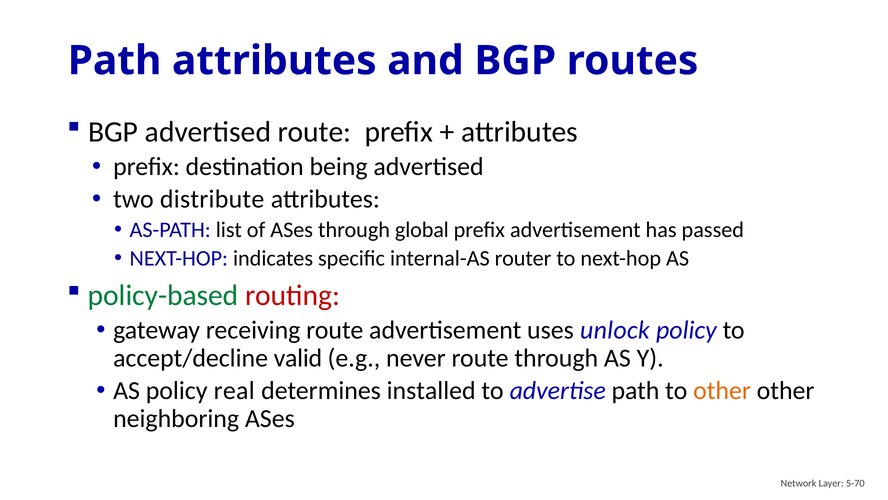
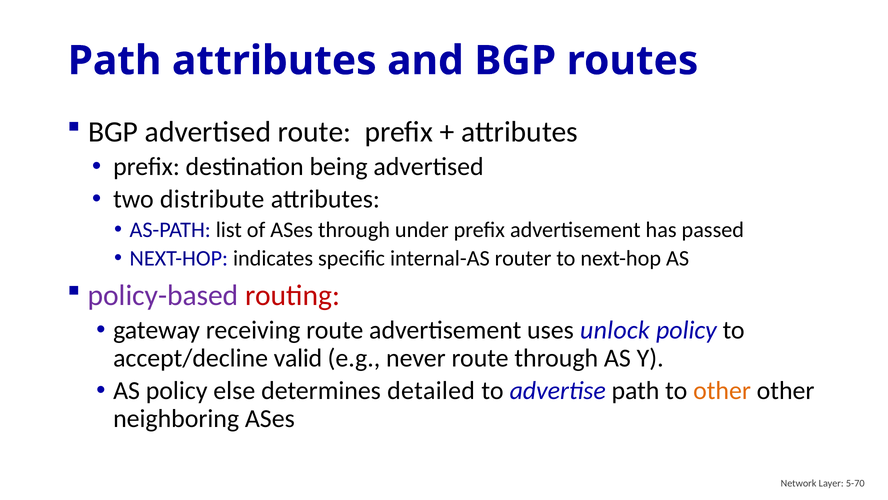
global: global -> under
policy-based colour: green -> purple
real: real -> else
installed: installed -> detailed
